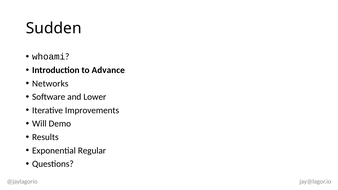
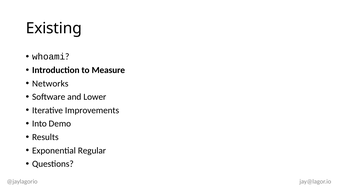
Sudden: Sudden -> Existing
Advance: Advance -> Measure
Will: Will -> Into
